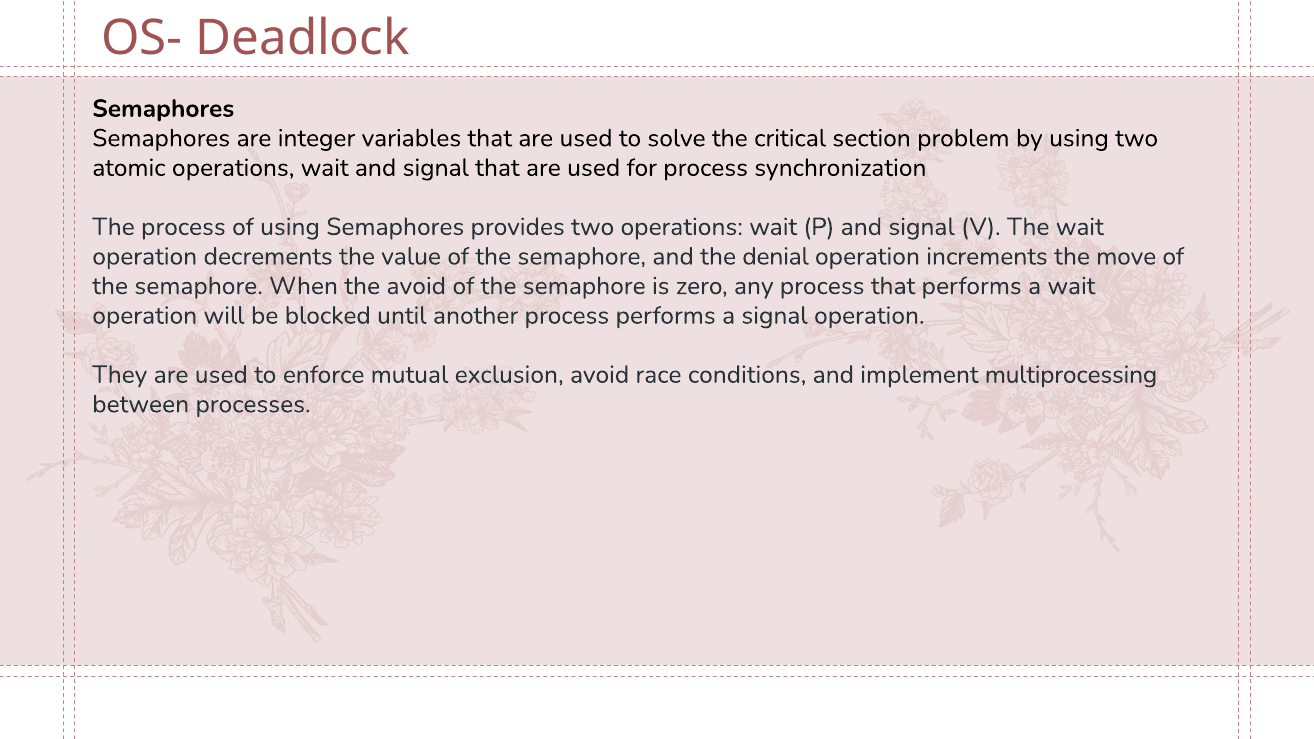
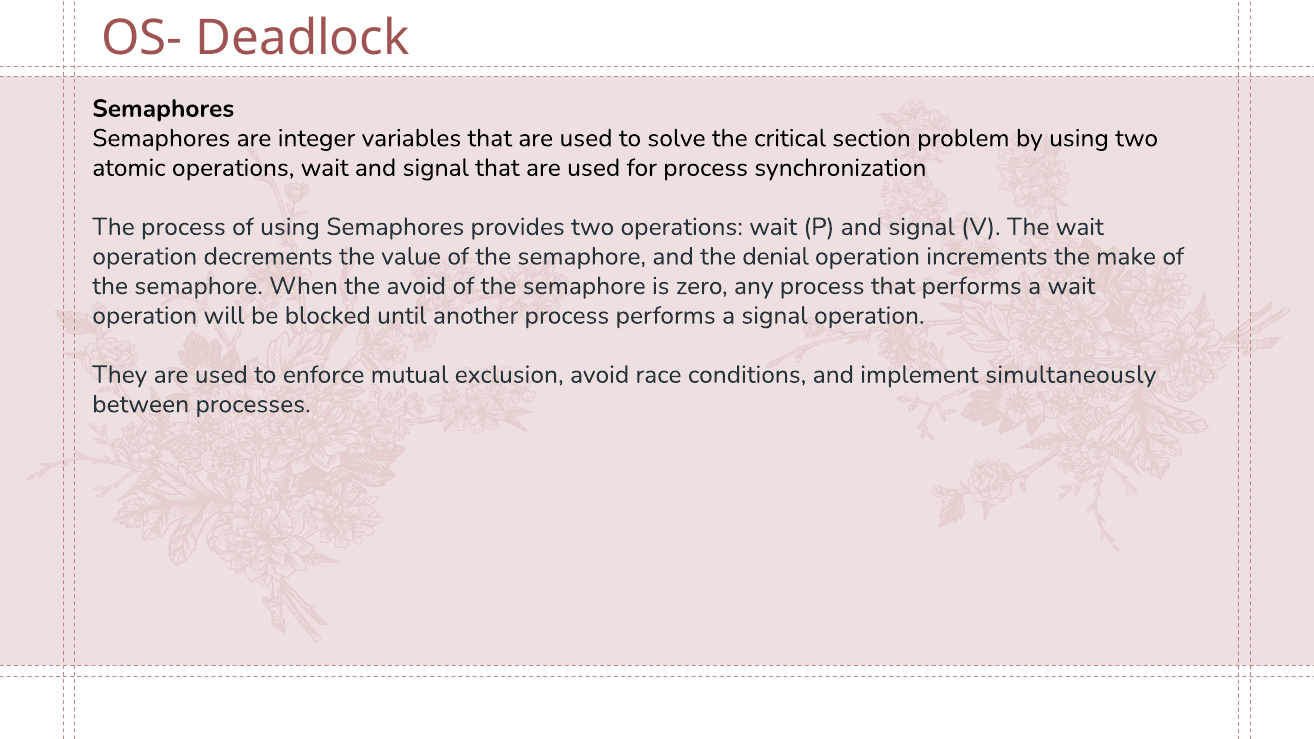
move: move -> make
multiprocessing: multiprocessing -> simultaneously
